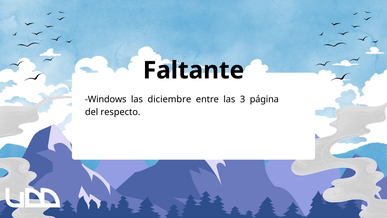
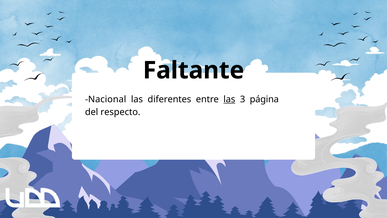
Windows: Windows -> Nacional
diciembre: diciembre -> diferentes
las at (229, 99) underline: none -> present
